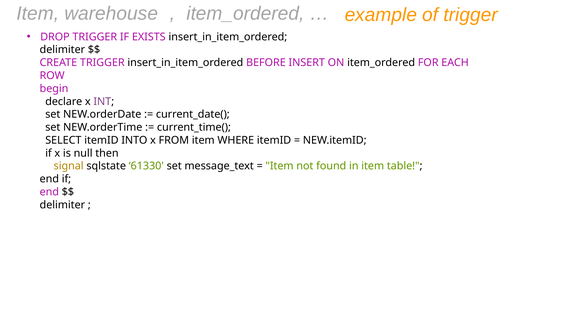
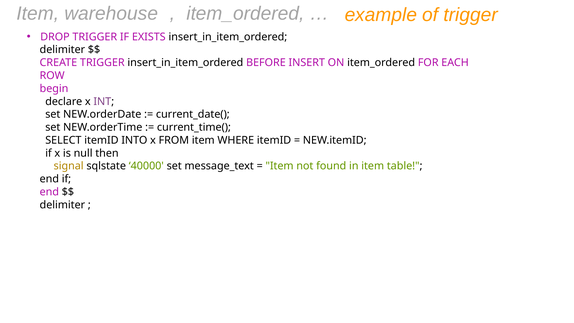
61330: 61330 -> 40000
